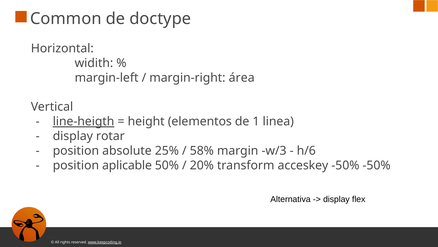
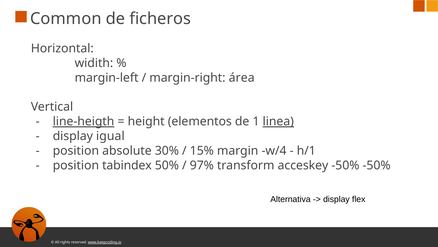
doctype: doctype -> ficheros
linea underline: none -> present
rotar: rotar -> igual
25%: 25% -> 30%
58%: 58% -> 15%
w/3: w/3 -> w/4
h/6: h/6 -> h/1
aplicable: aplicable -> tabindex
20%: 20% -> 97%
